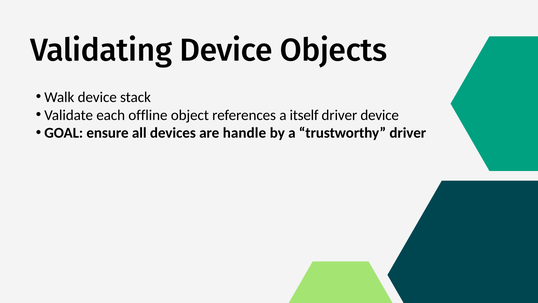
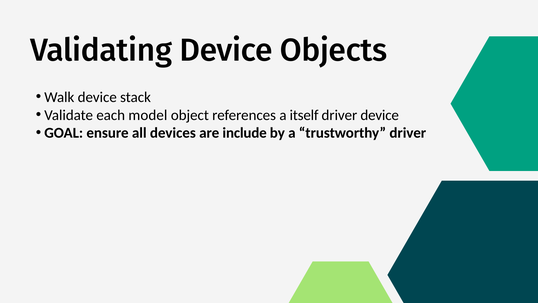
offline: offline -> model
handle: handle -> include
